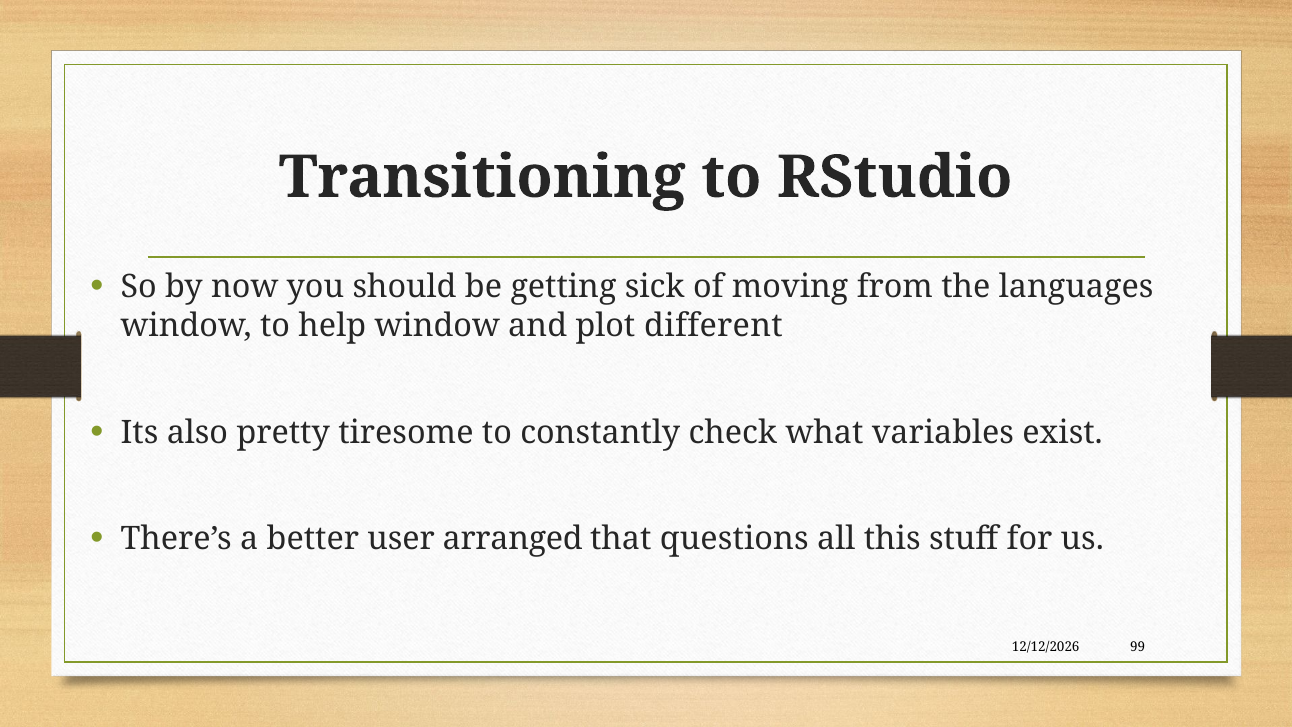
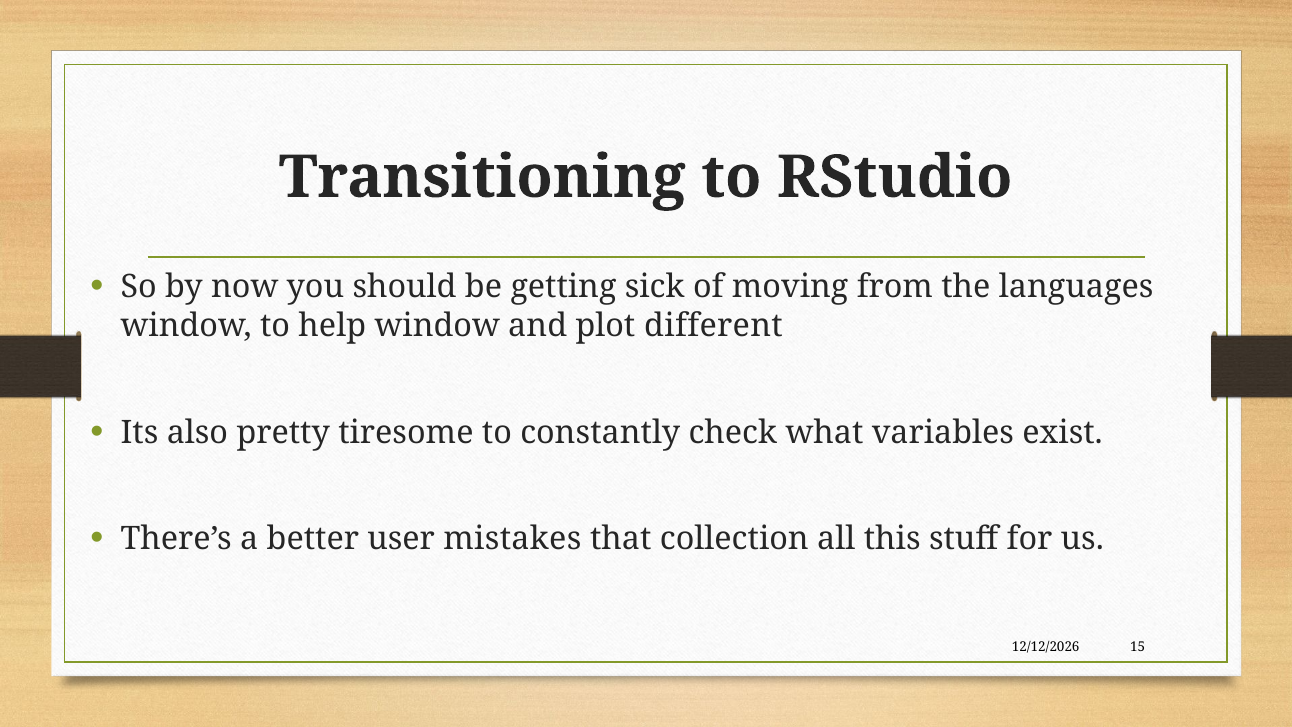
arranged: arranged -> mistakes
questions: questions -> collection
99: 99 -> 15
